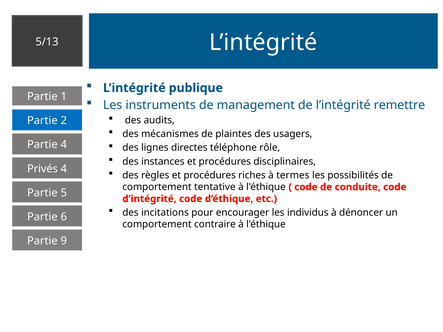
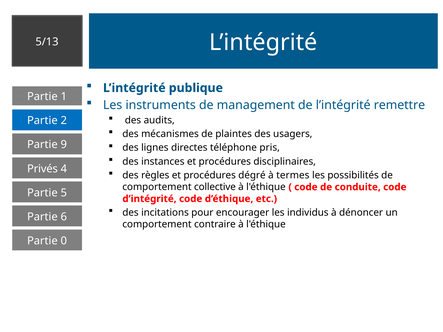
Partie 4: 4 -> 9
rôle: rôle -> pris
riches: riches -> dégré
tentative: tentative -> collective
9: 9 -> 0
